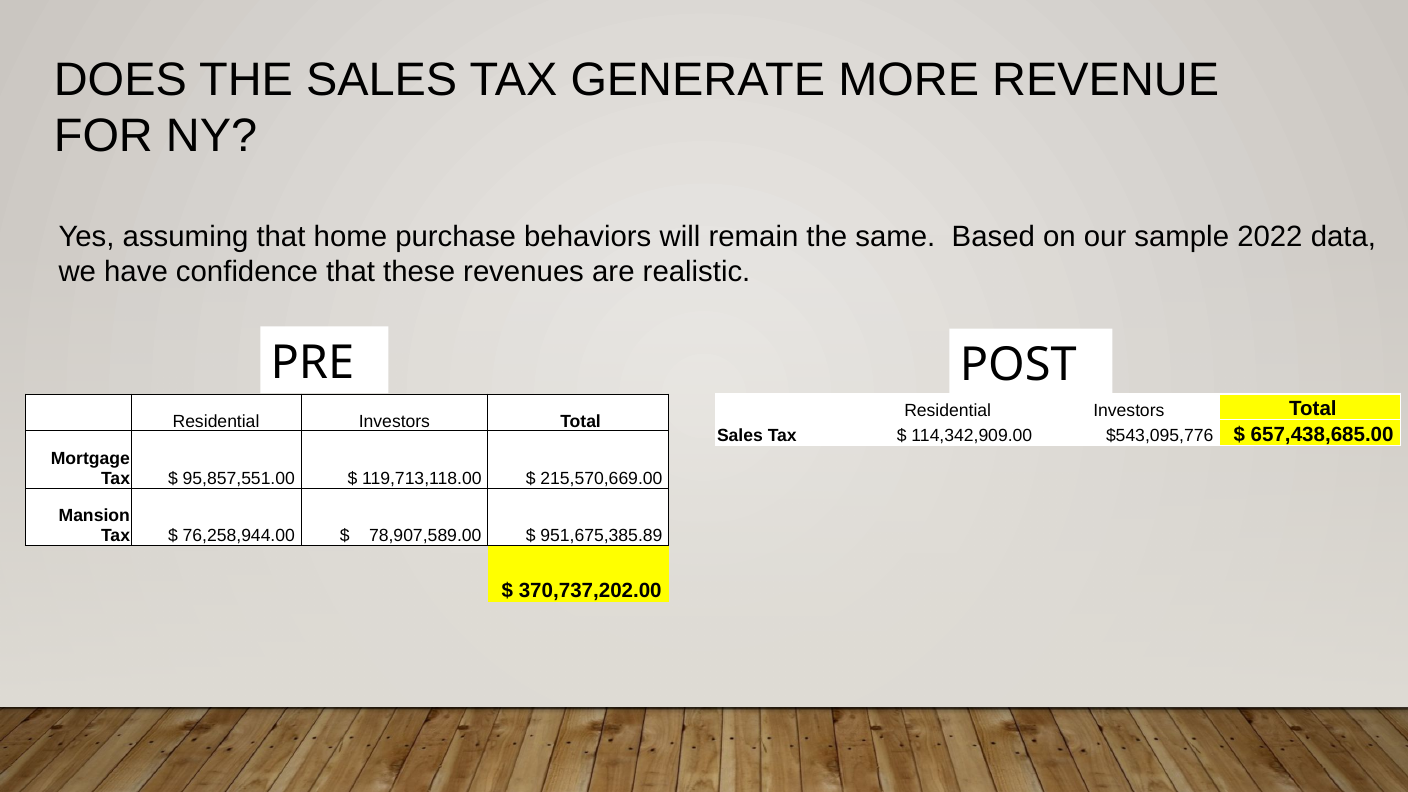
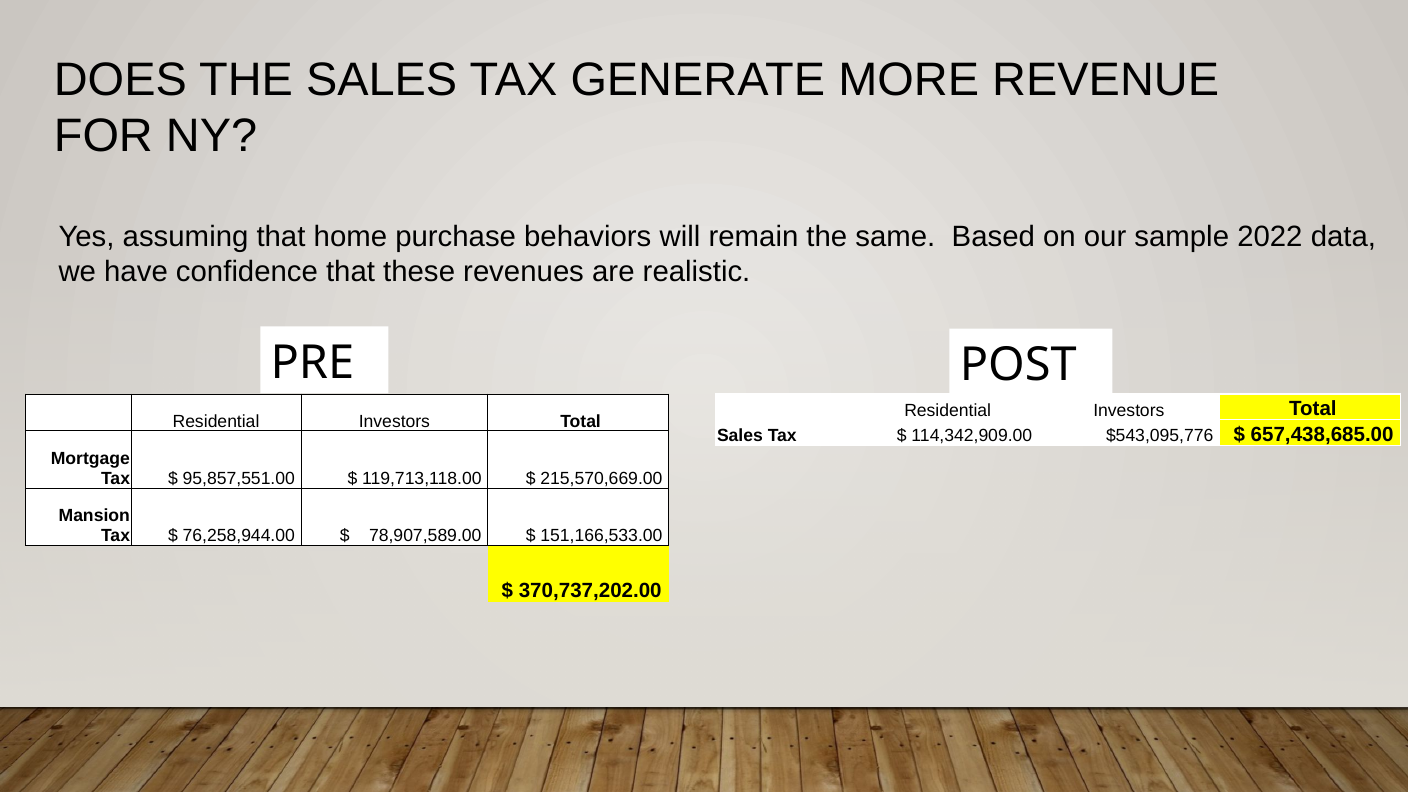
951,675,385.89: 951,675,385.89 -> 151,166,533.00
